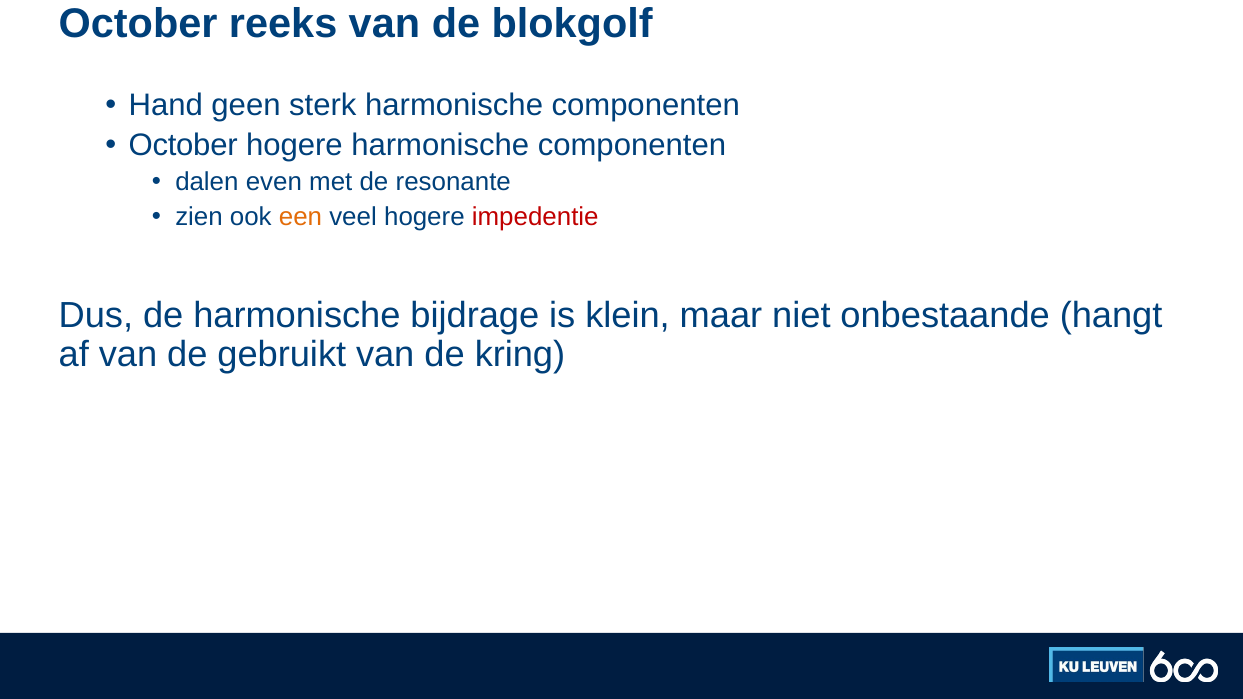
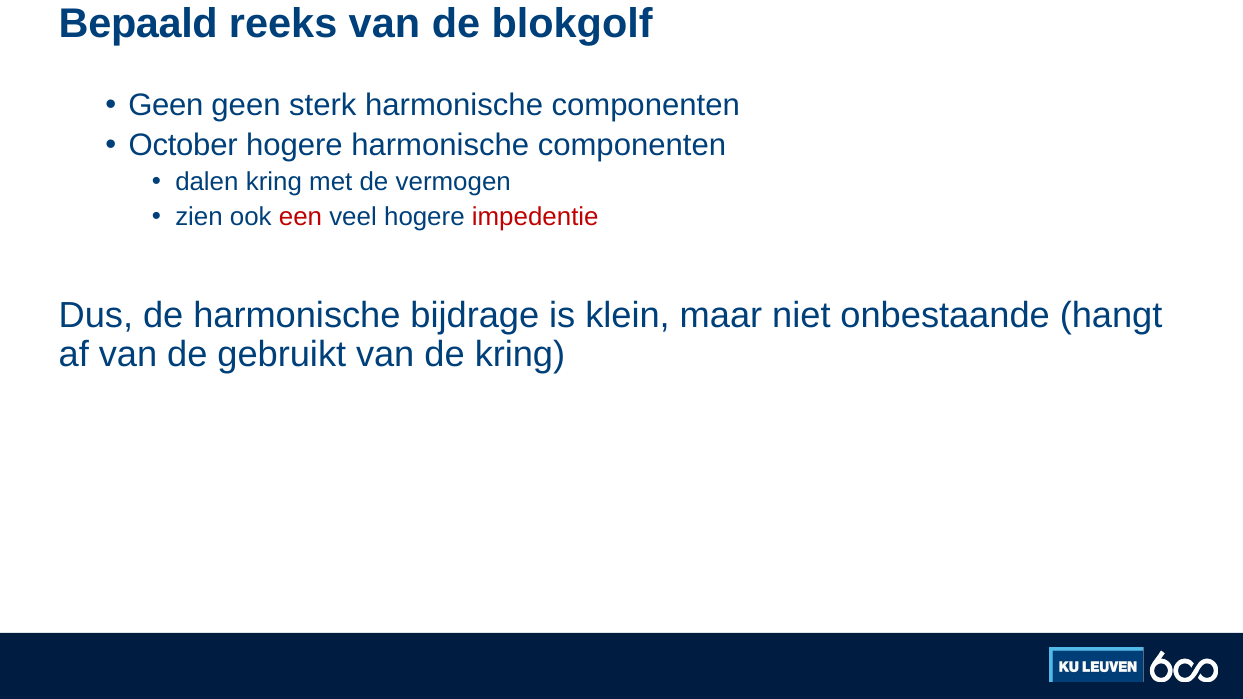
October at (138, 24): October -> Bepaald
Hand at (166, 105): Hand -> Geen
dalen even: even -> kring
resonante: resonante -> vermogen
een colour: orange -> red
